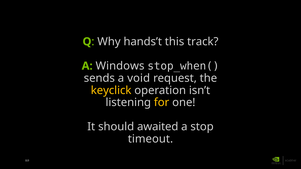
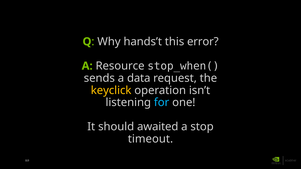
track: track -> error
Windows: Windows -> Resource
void: void -> data
for colour: yellow -> light blue
